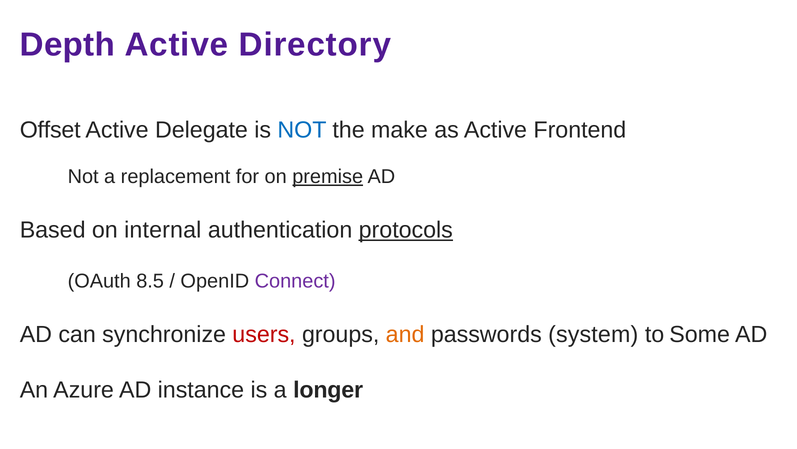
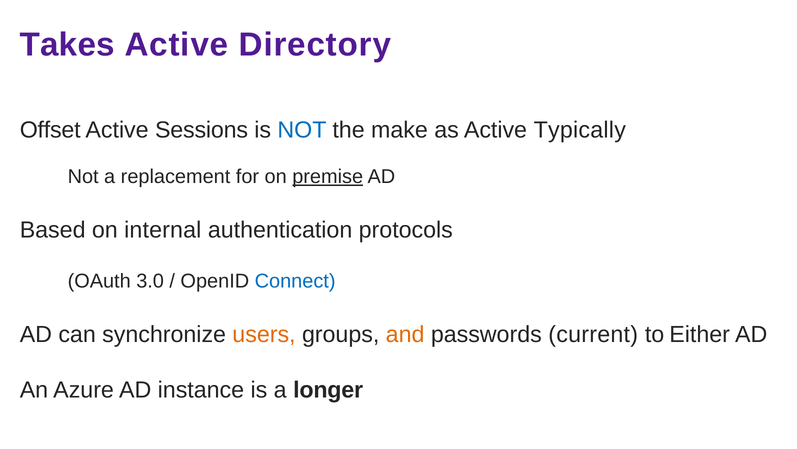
Depth: Depth -> Takes
Delegate: Delegate -> Sessions
Frontend: Frontend -> Typically
protocols underline: present -> none
8.5: 8.5 -> 3.0
Connect colour: purple -> blue
users colour: red -> orange
system: system -> current
Some: Some -> Either
